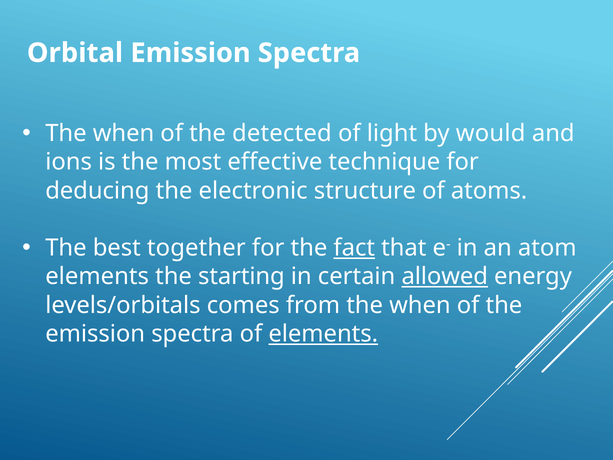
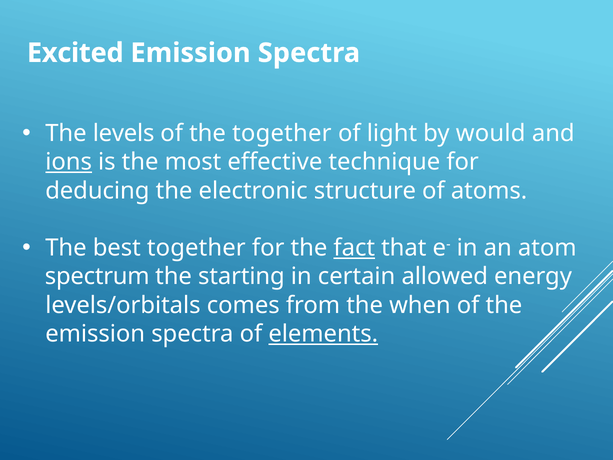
Orbital: Orbital -> Excited
when at (124, 133): when -> levels
the detected: detected -> together
ions underline: none -> present
elements at (97, 276): elements -> spectrum
allowed underline: present -> none
